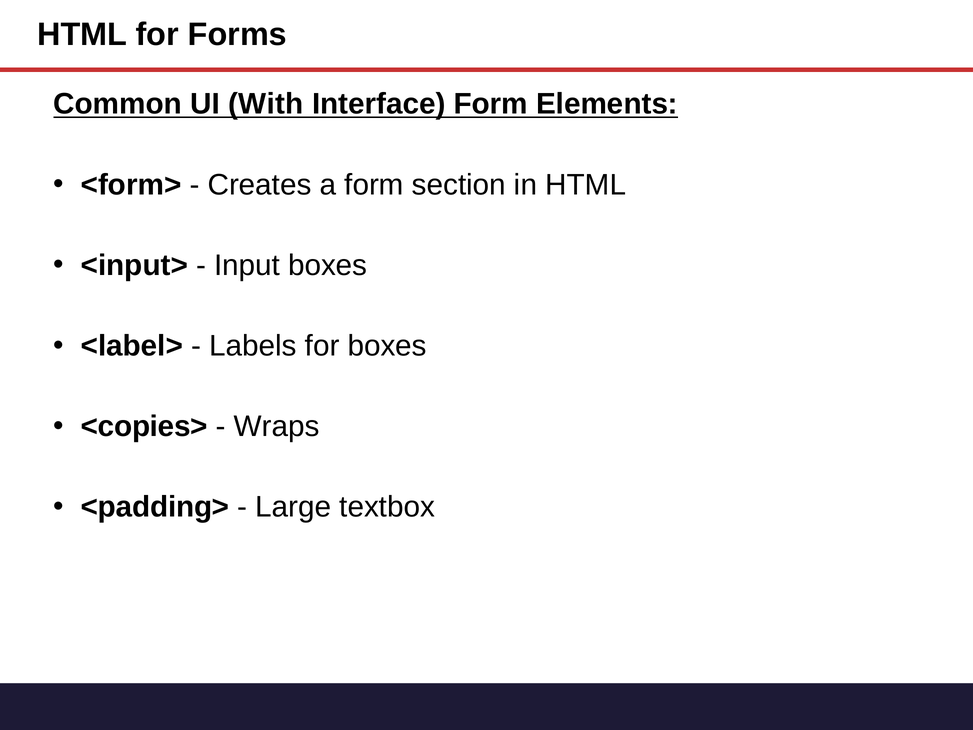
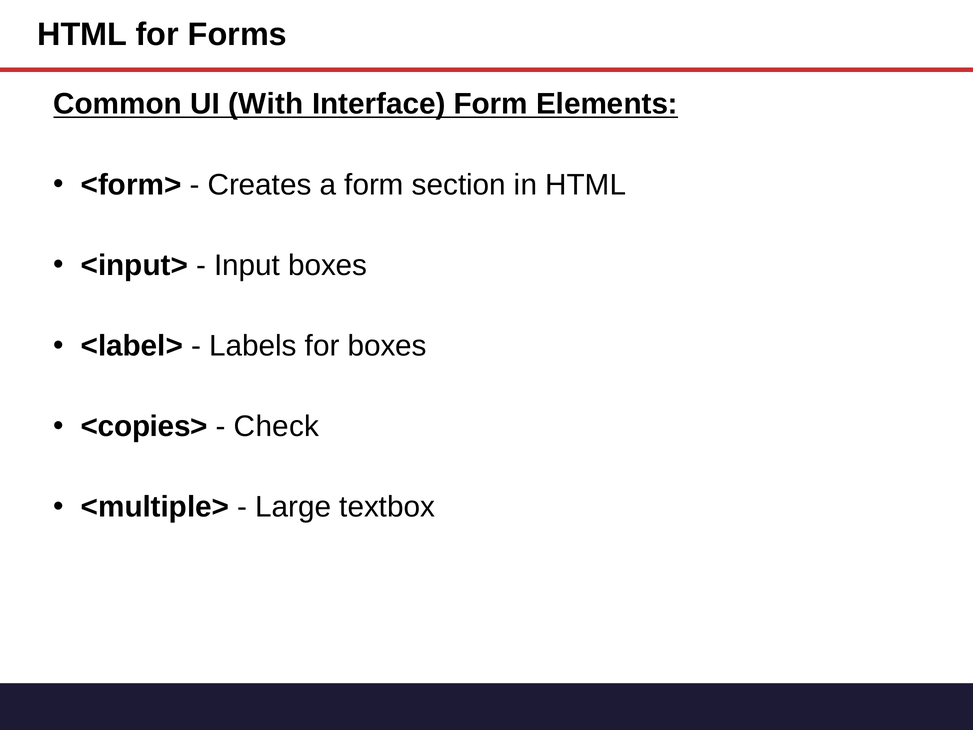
Wraps: Wraps -> Check
<padding>: <padding> -> <multiple>
